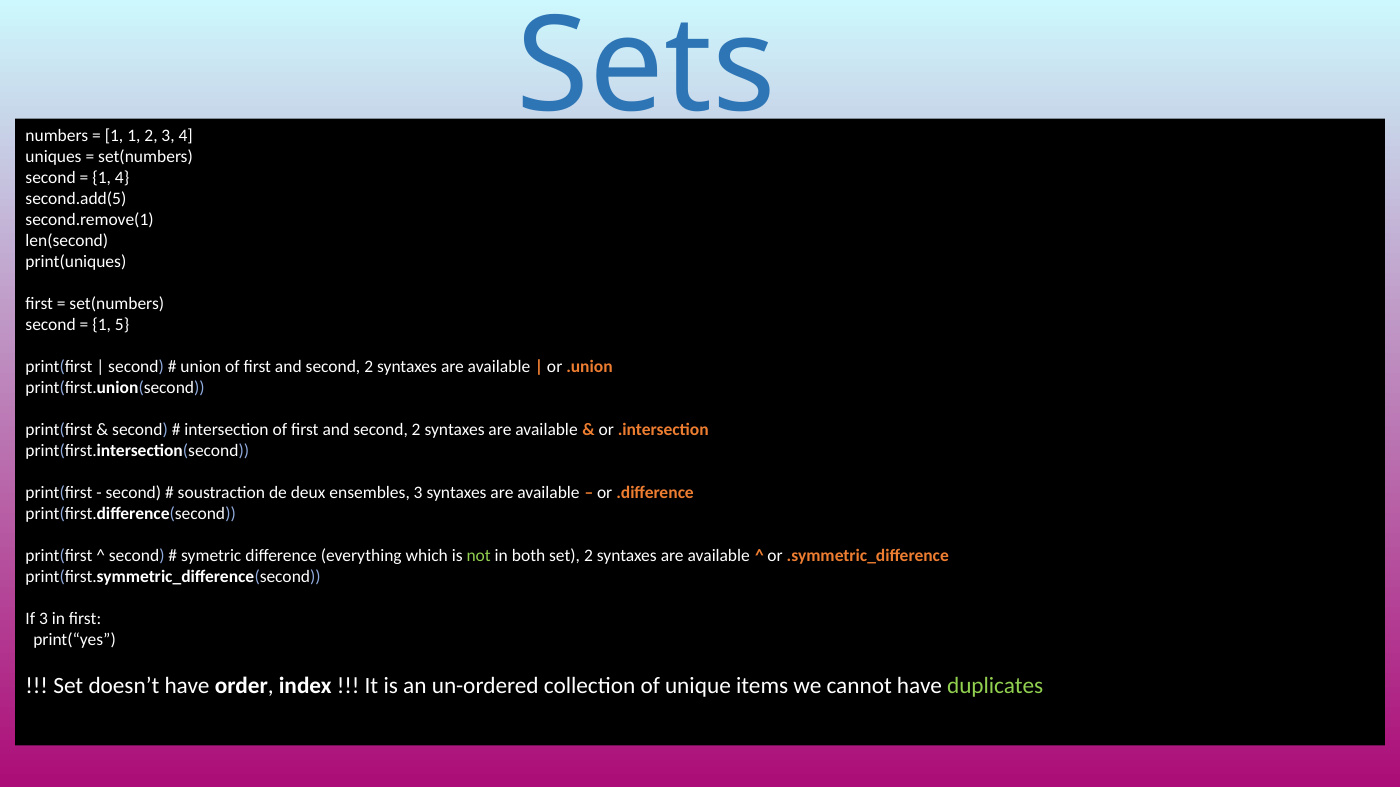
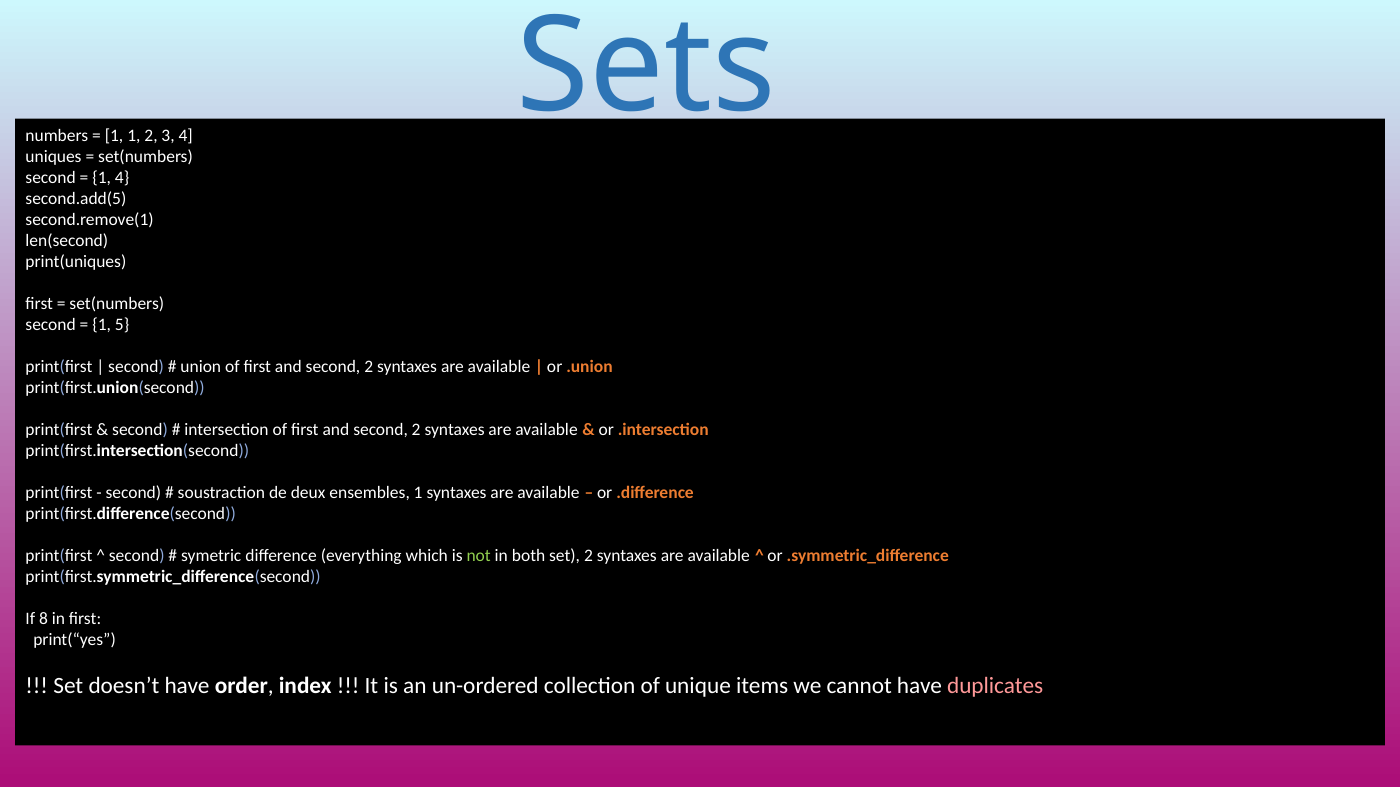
ensembles 3: 3 -> 1
If 3: 3 -> 8
duplicates colour: light green -> pink
